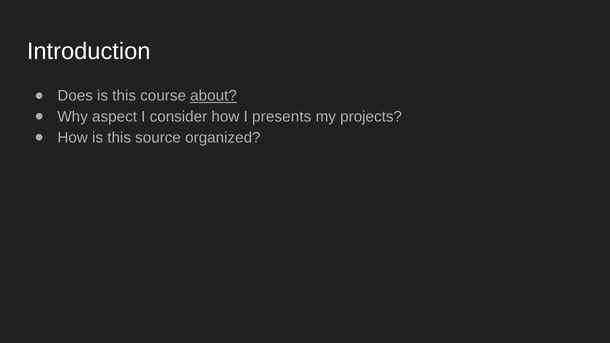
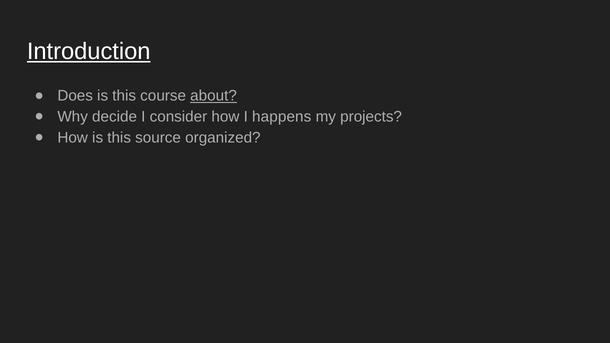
Introduction underline: none -> present
aspect: aspect -> decide
presents: presents -> happens
